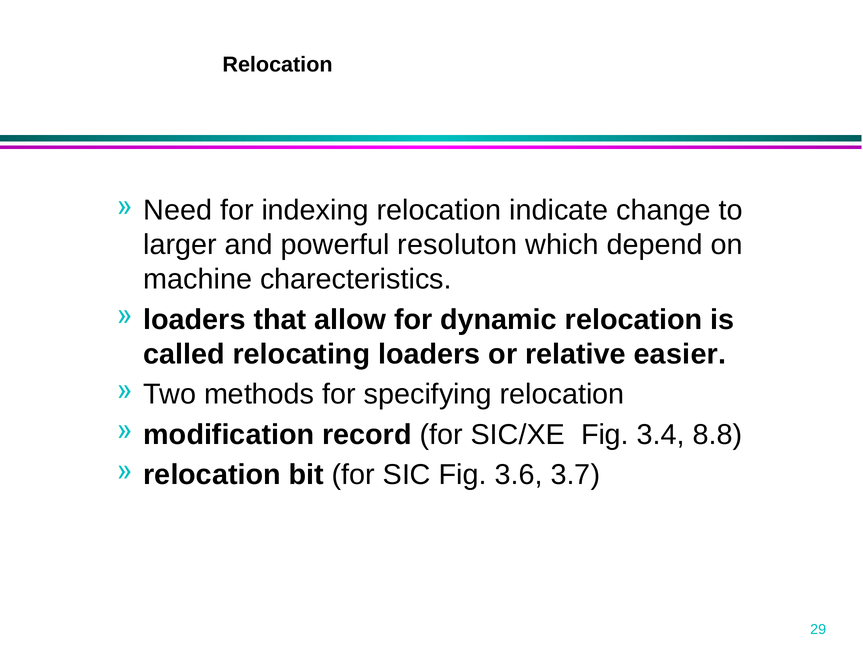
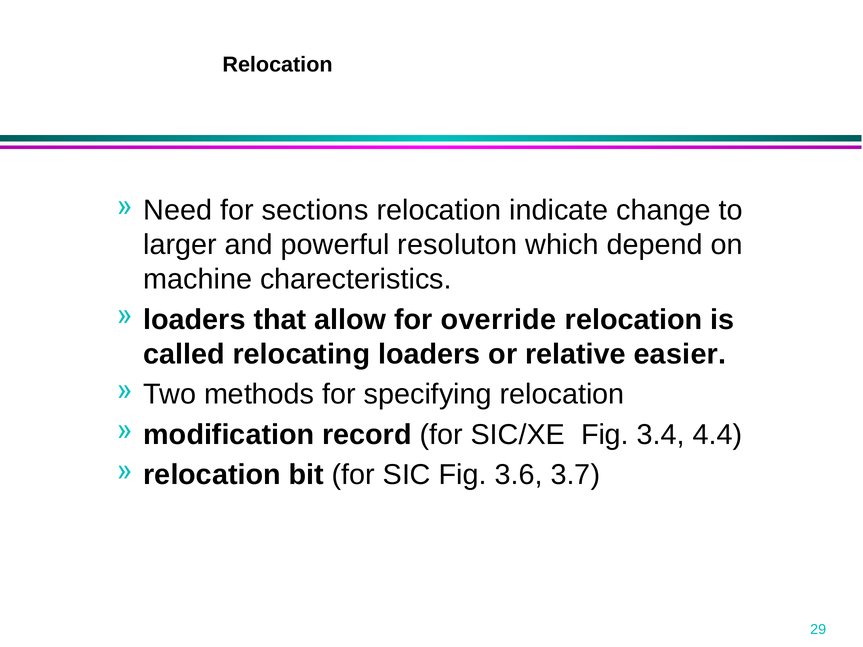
indexing: indexing -> sections
dynamic: dynamic -> override
8.8: 8.8 -> 4.4
